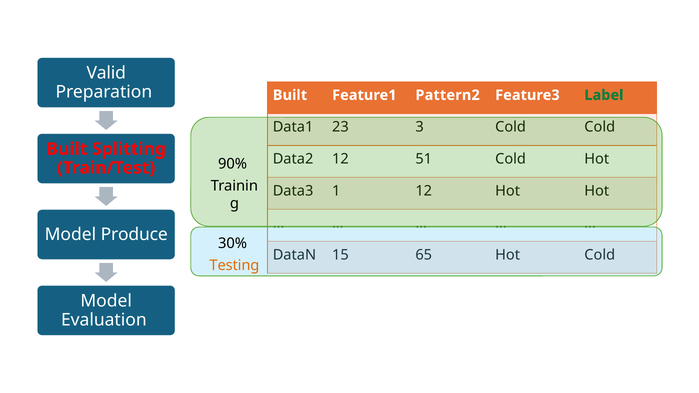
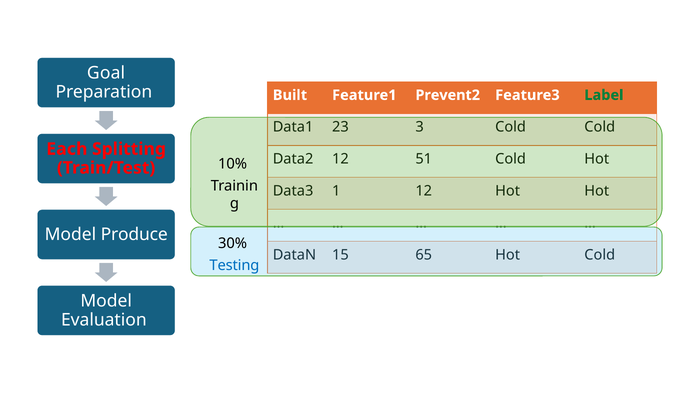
Valid: Valid -> Goal
Pattern2: Pattern2 -> Prevent2
Built at (67, 149): Built -> Each
90%: 90% -> 10%
Testing colour: orange -> blue
